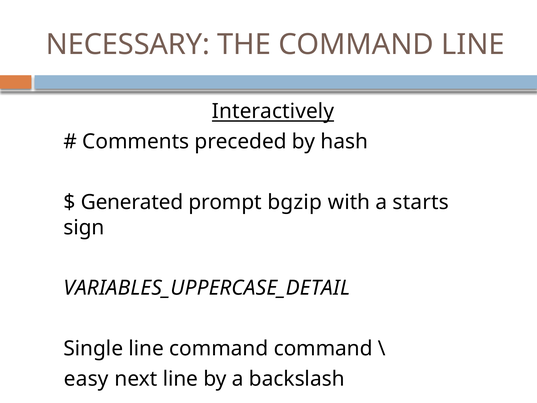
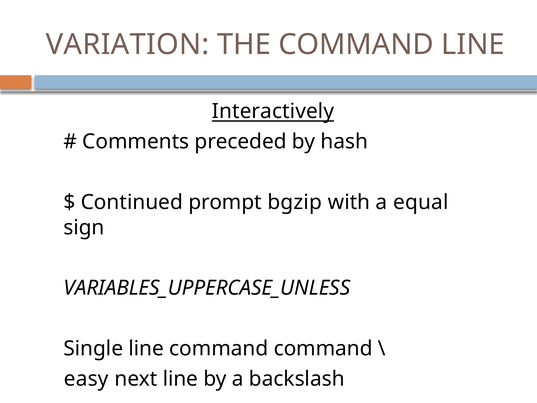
NECESSARY: NECESSARY -> VARIATION
Generated: Generated -> Continued
starts: starts -> equal
VARIABLES_UPPERCASE_DETAIL: VARIABLES_UPPERCASE_DETAIL -> VARIABLES_UPPERCASE_UNLESS
